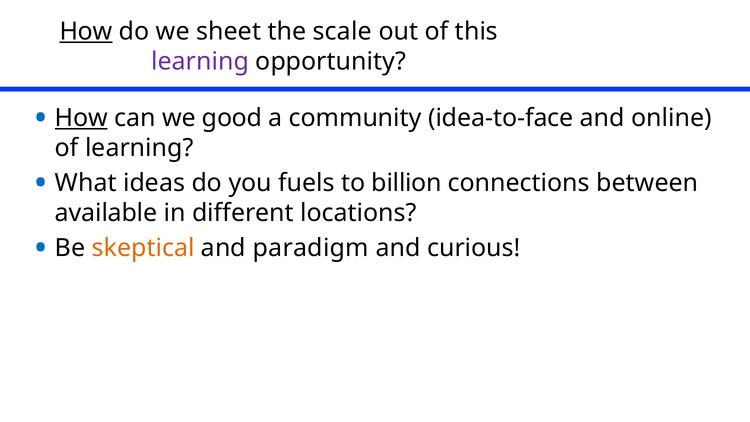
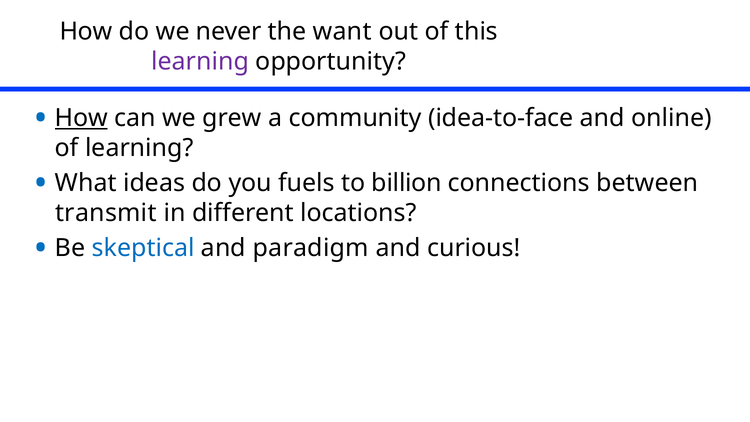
How at (86, 31) underline: present -> none
sheet: sheet -> never
scale: scale -> want
good: good -> grew
available: available -> transmit
skeptical colour: orange -> blue
